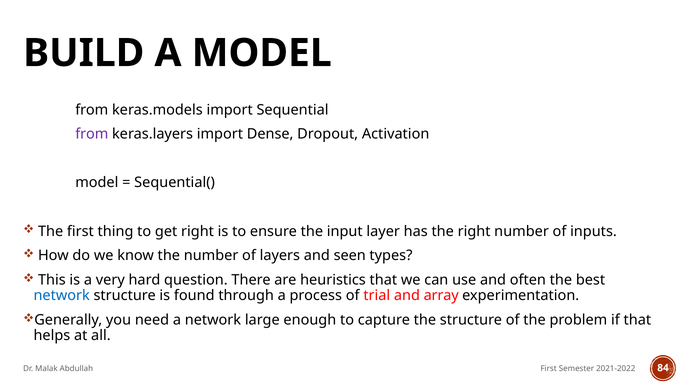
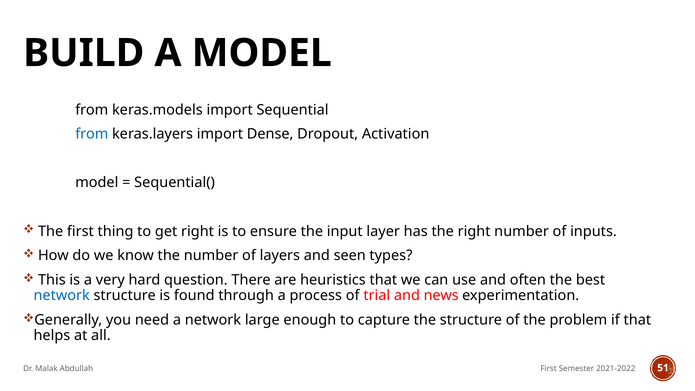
from at (92, 134) colour: purple -> blue
array: array -> news
84: 84 -> 51
